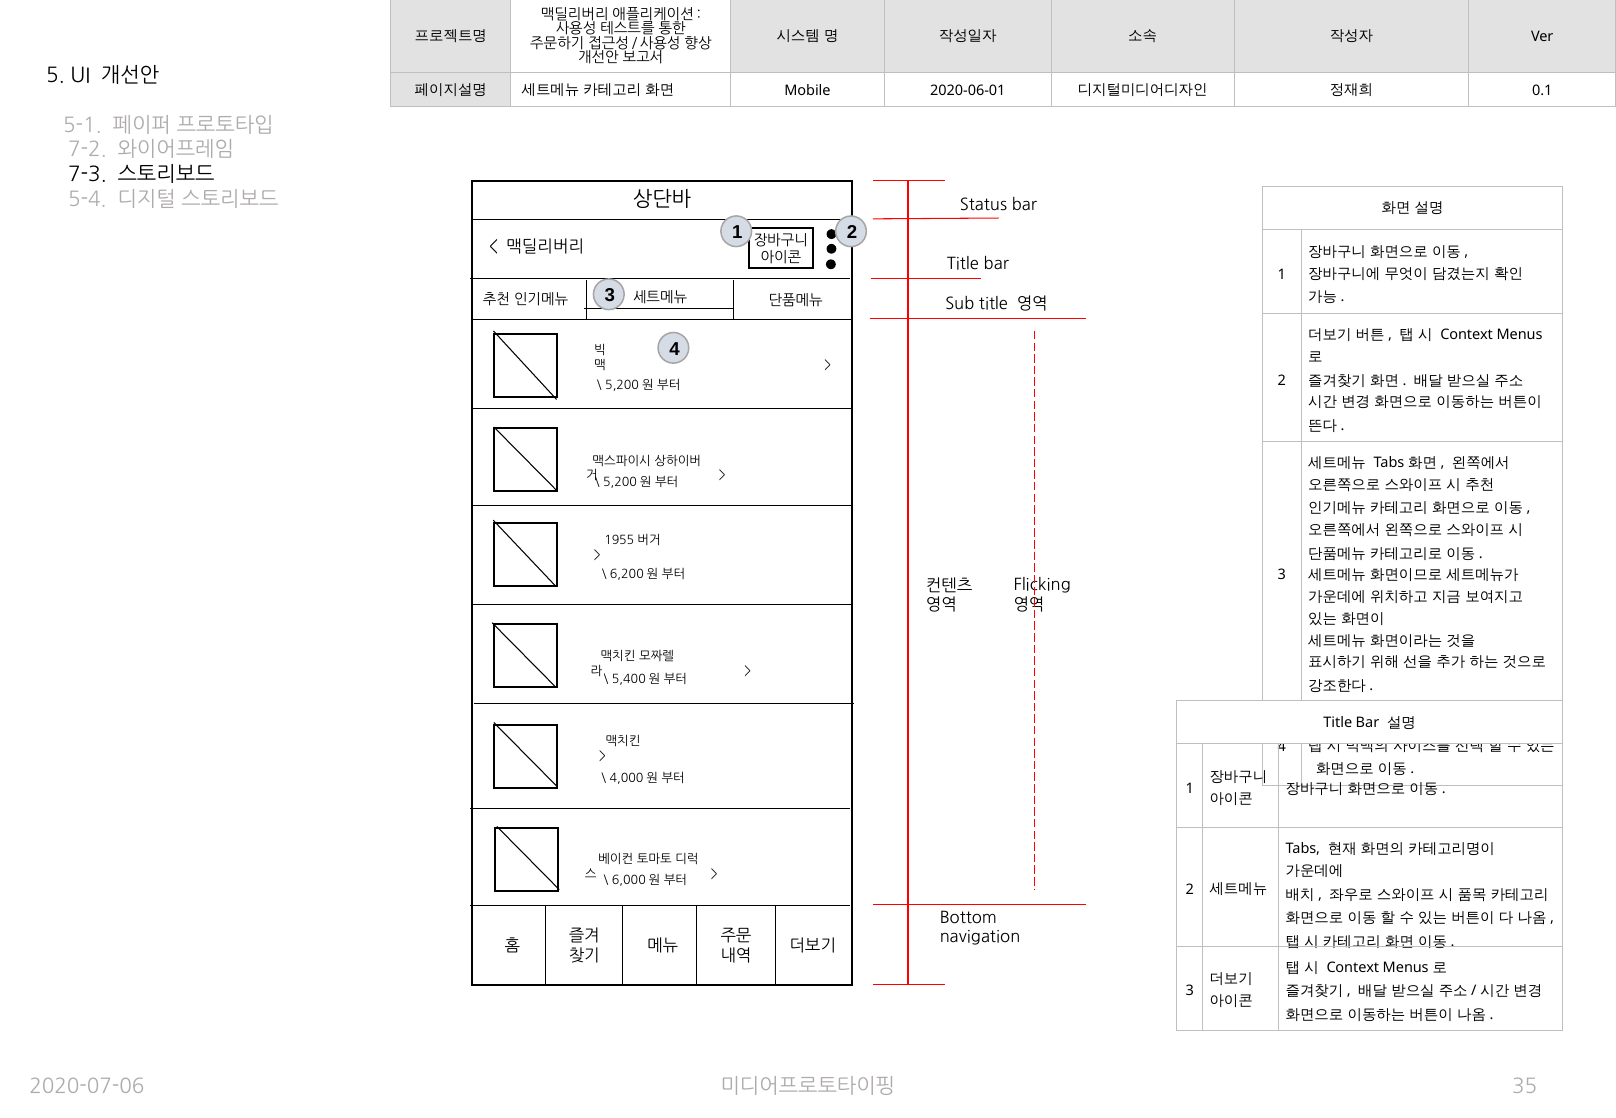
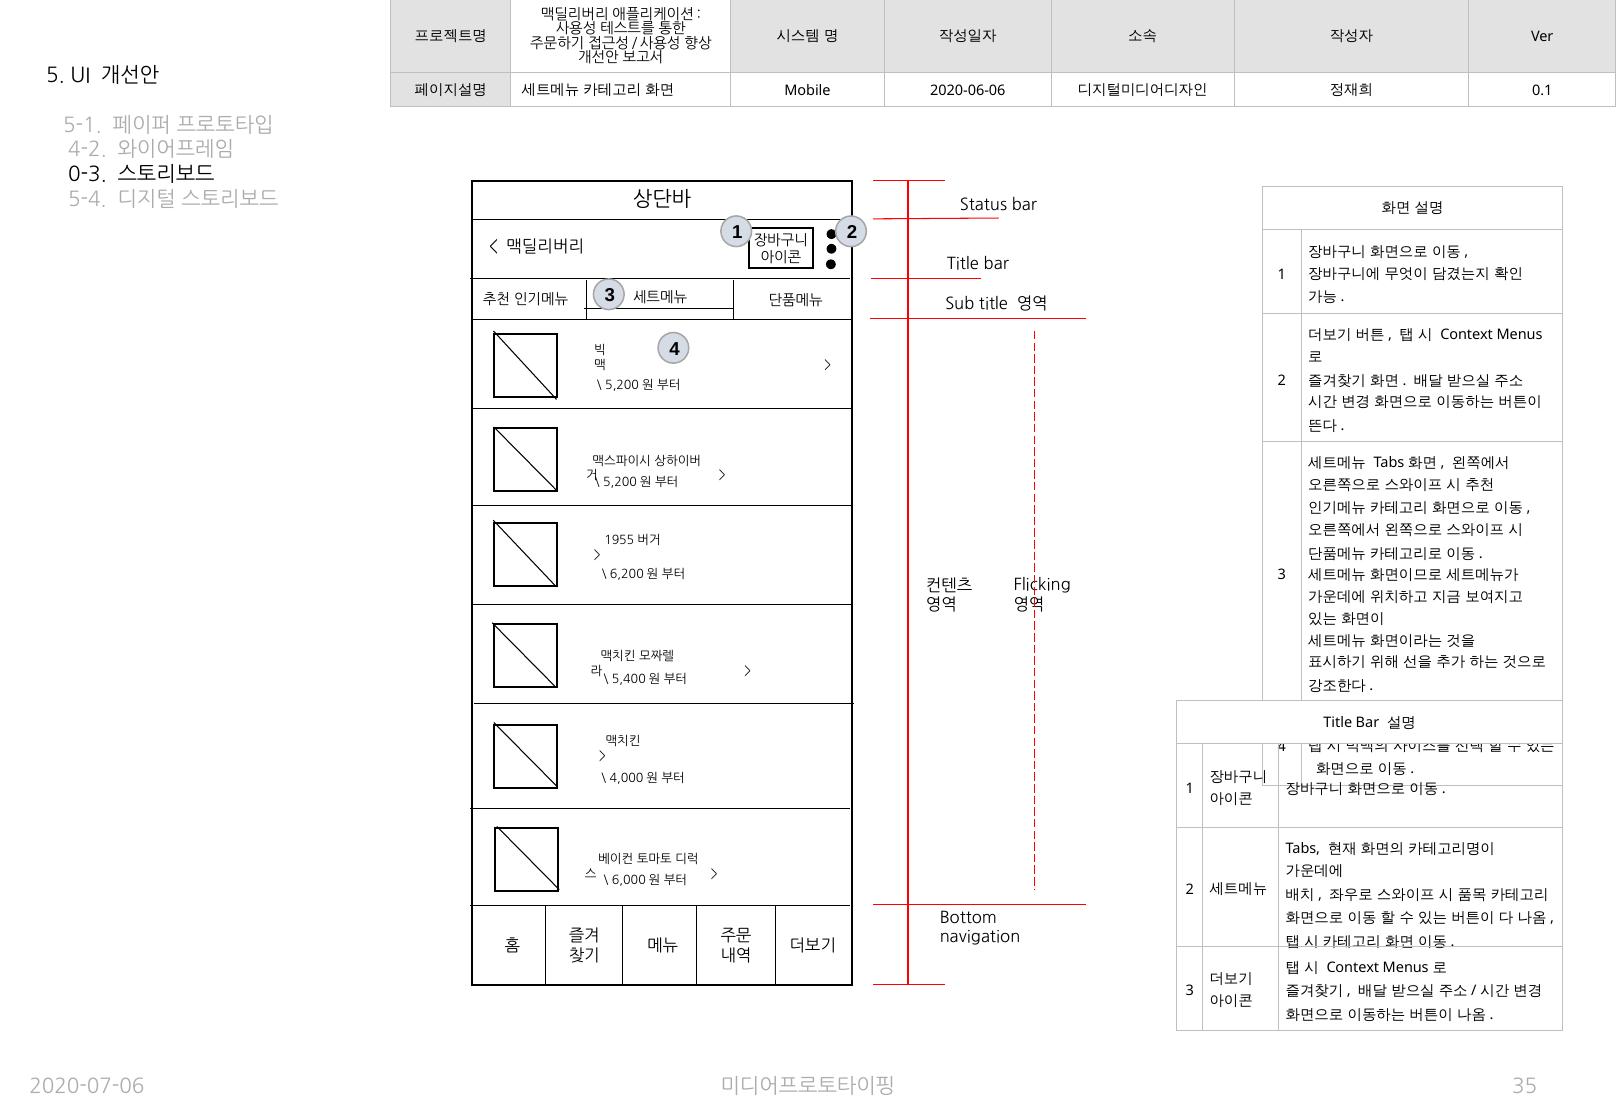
2020-06-01: 2020-06-01 -> 2020-06-06
7-2: 7-2 -> 4-2
7-3: 7-3 -> 0-3
